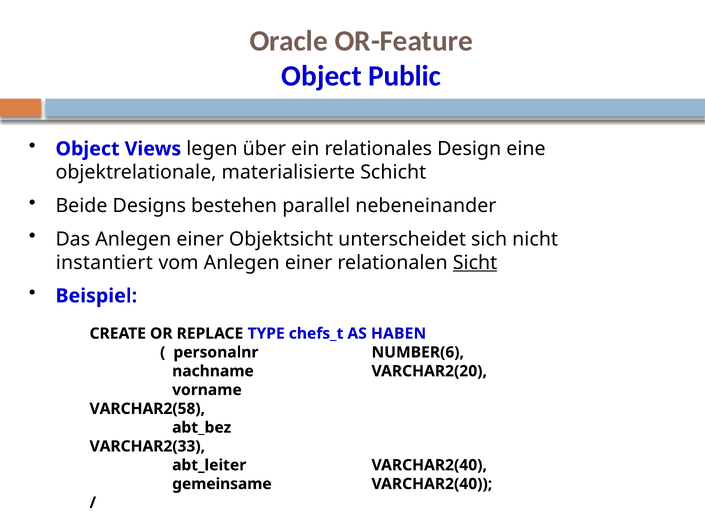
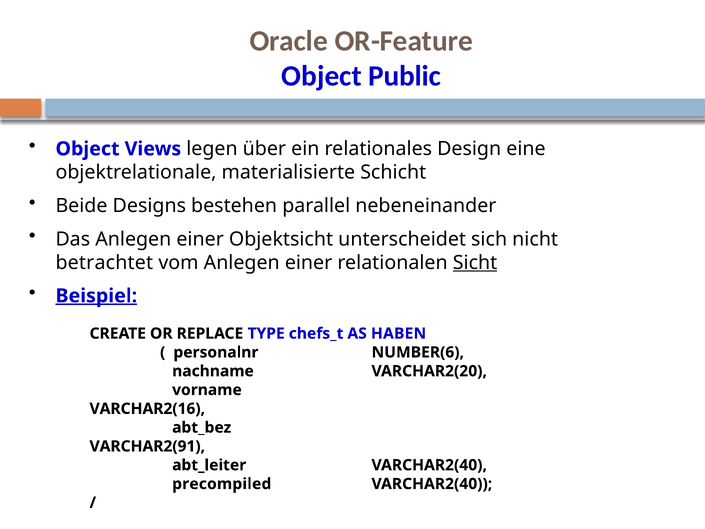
instantiert: instantiert -> betrachtet
Beispiel underline: none -> present
VARCHAR2(58: VARCHAR2(58 -> VARCHAR2(16
VARCHAR2(33: VARCHAR2(33 -> VARCHAR2(91
gemeinsame: gemeinsame -> precompiled
